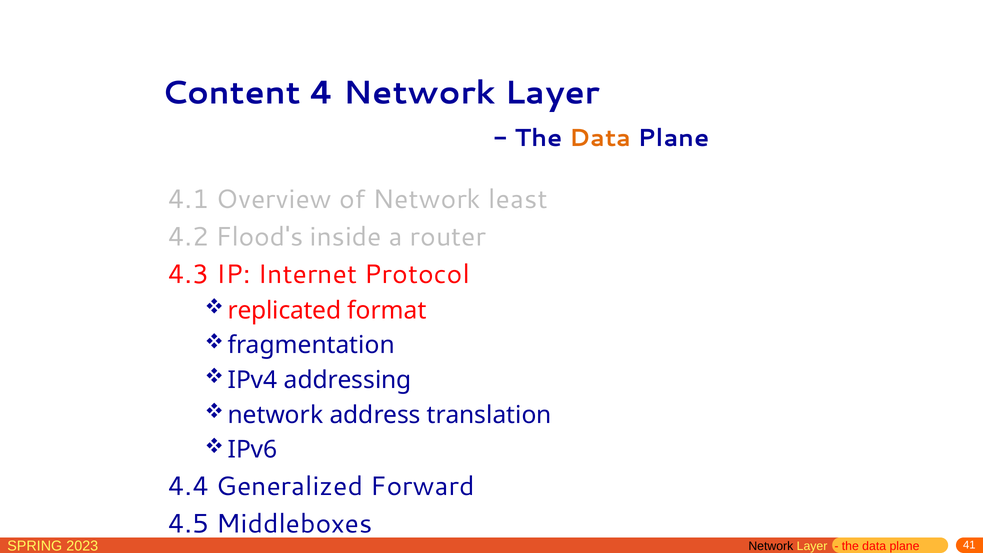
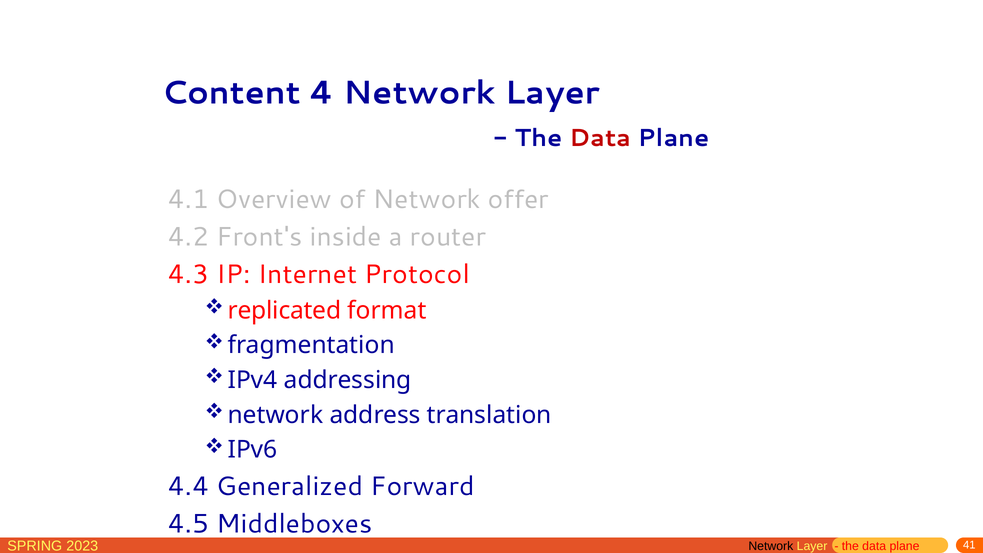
Data at (600, 138) colour: orange -> red
least: least -> offer
Flood's: Flood's -> Front's
